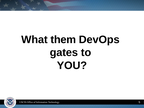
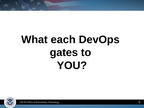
them: them -> each
